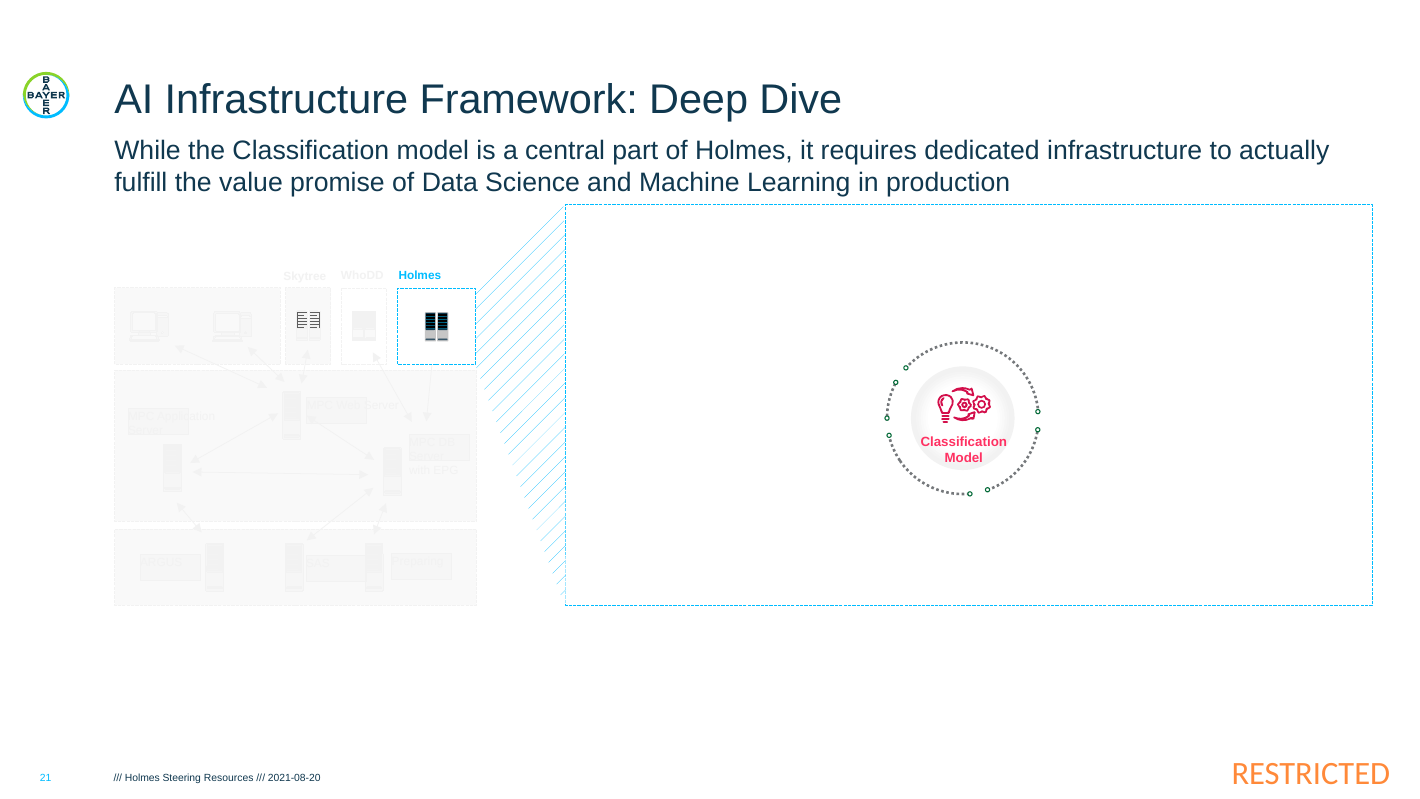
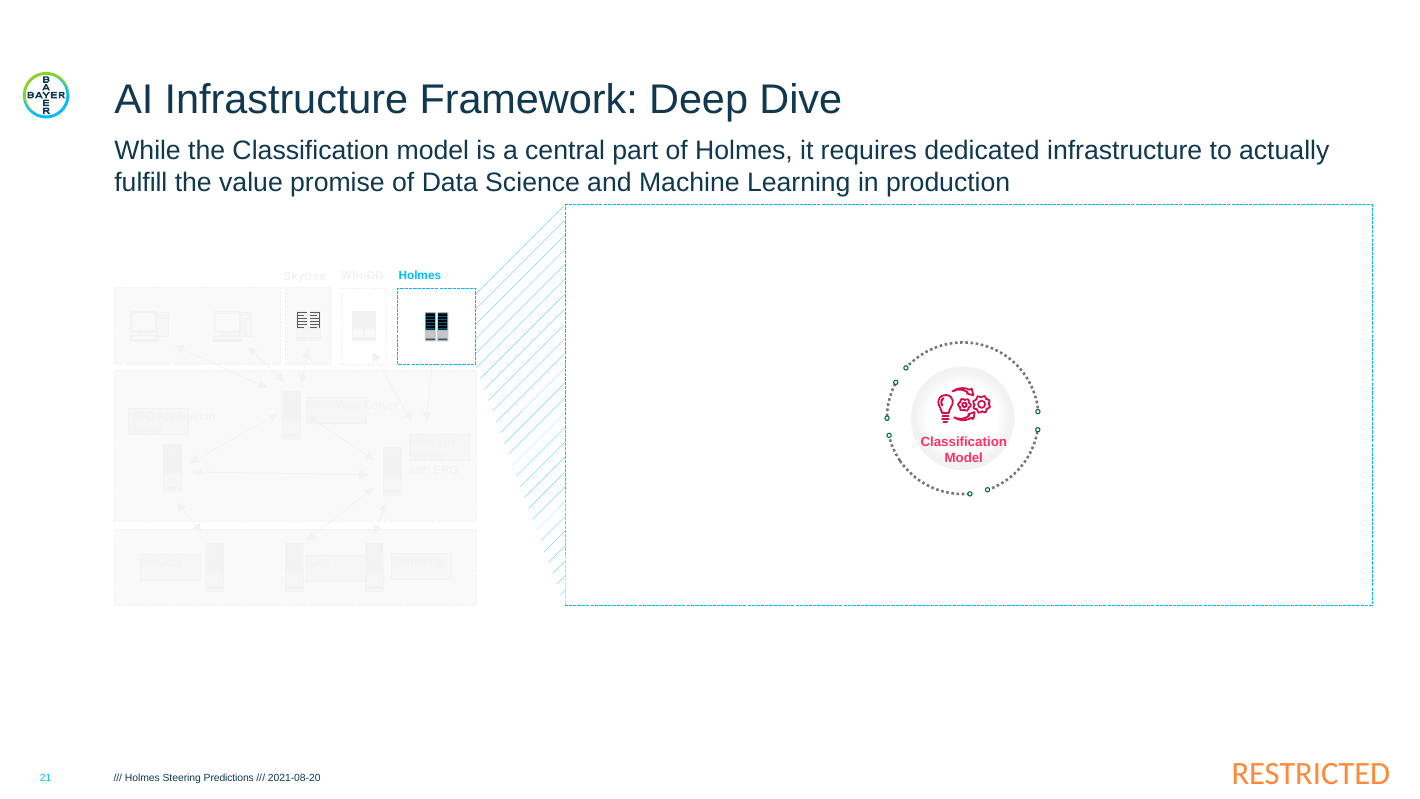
Resources: Resources -> Predictions
